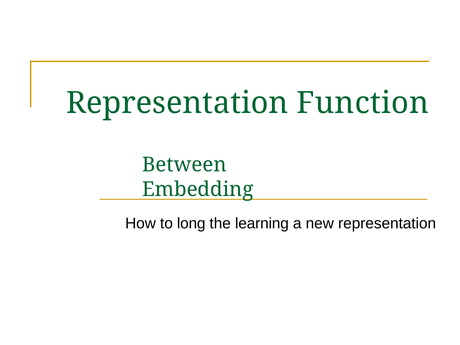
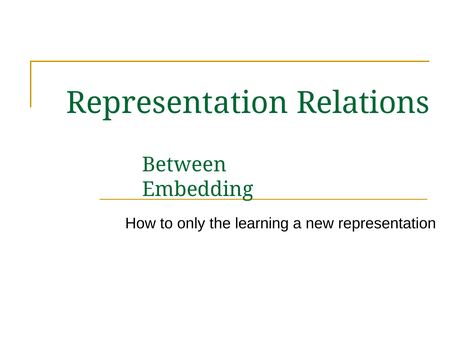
Function: Function -> Relations
long: long -> only
